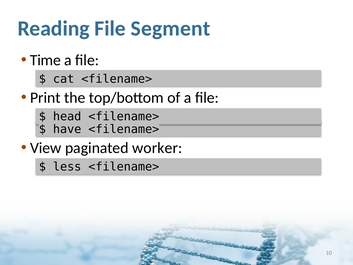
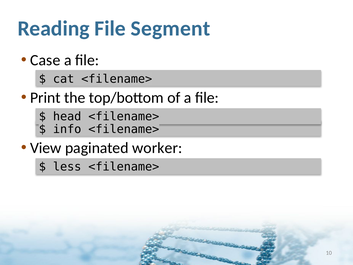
Time: Time -> Case
have: have -> info
